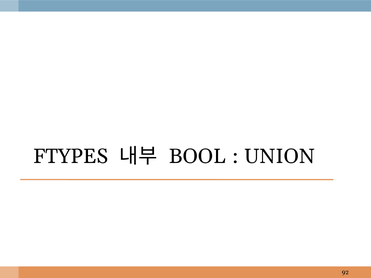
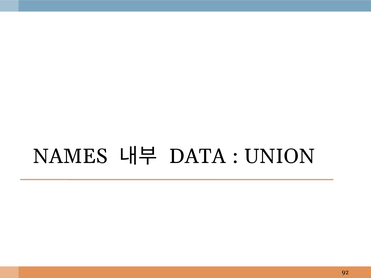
FTYPES: FTYPES -> NAMES
BOOL: BOOL -> DATA
